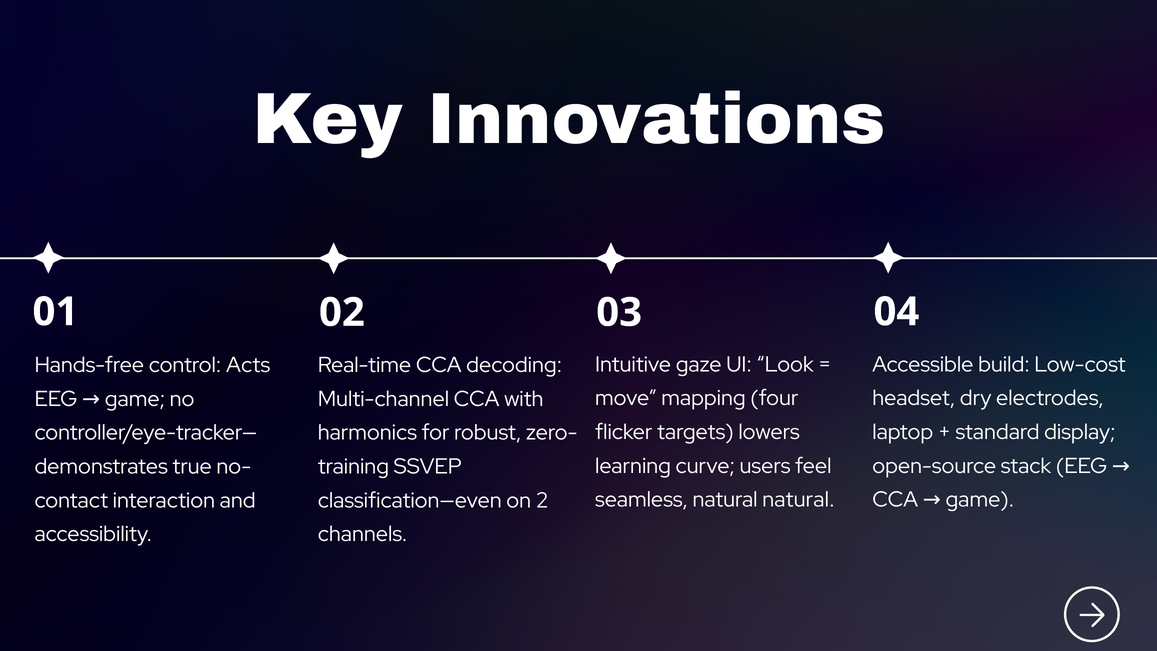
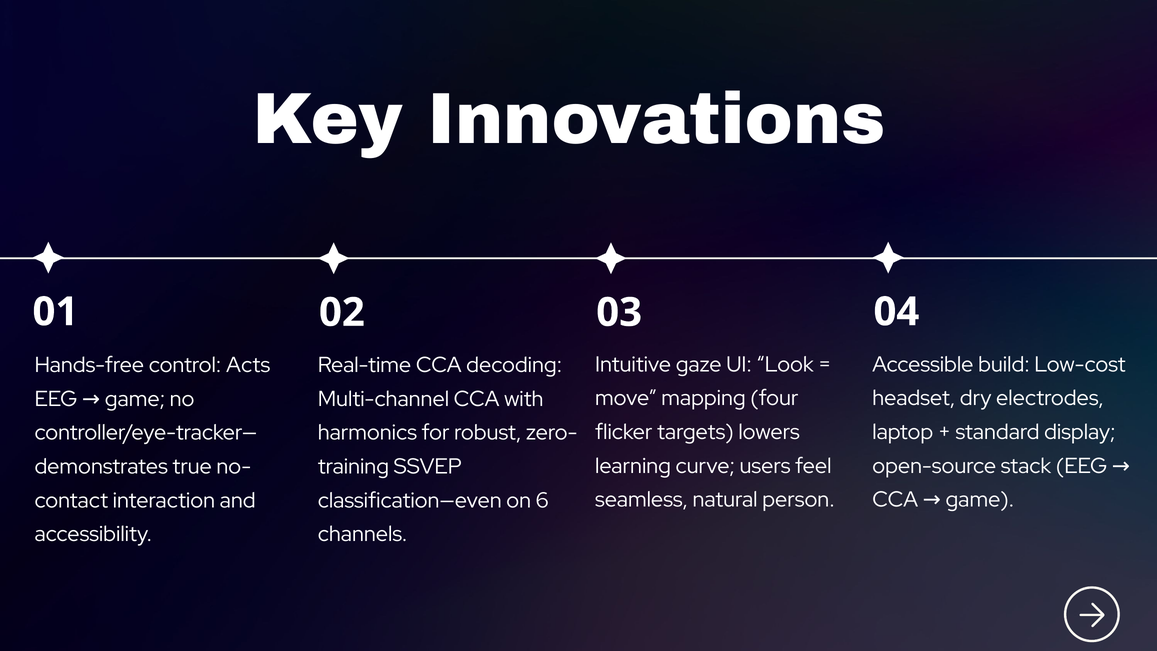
natural natural: natural -> person
2: 2 -> 6
